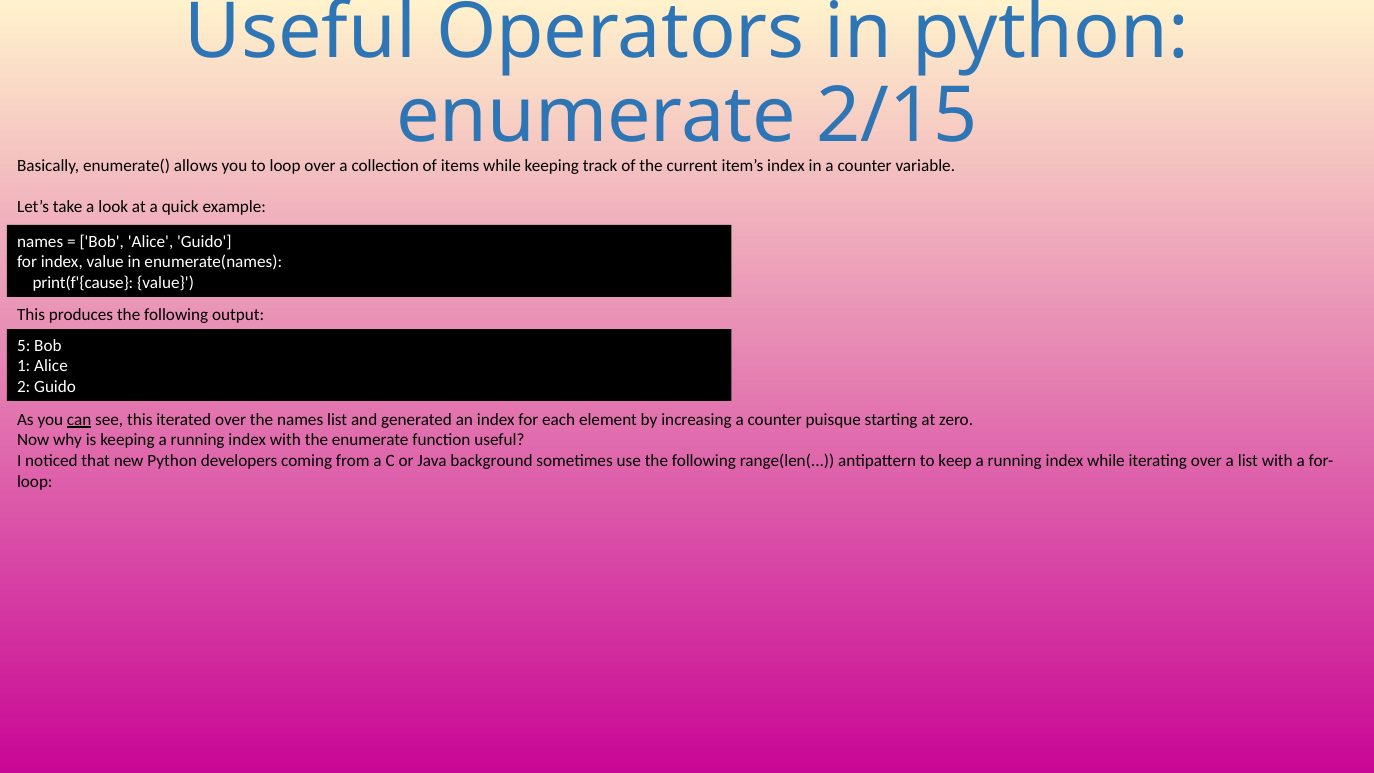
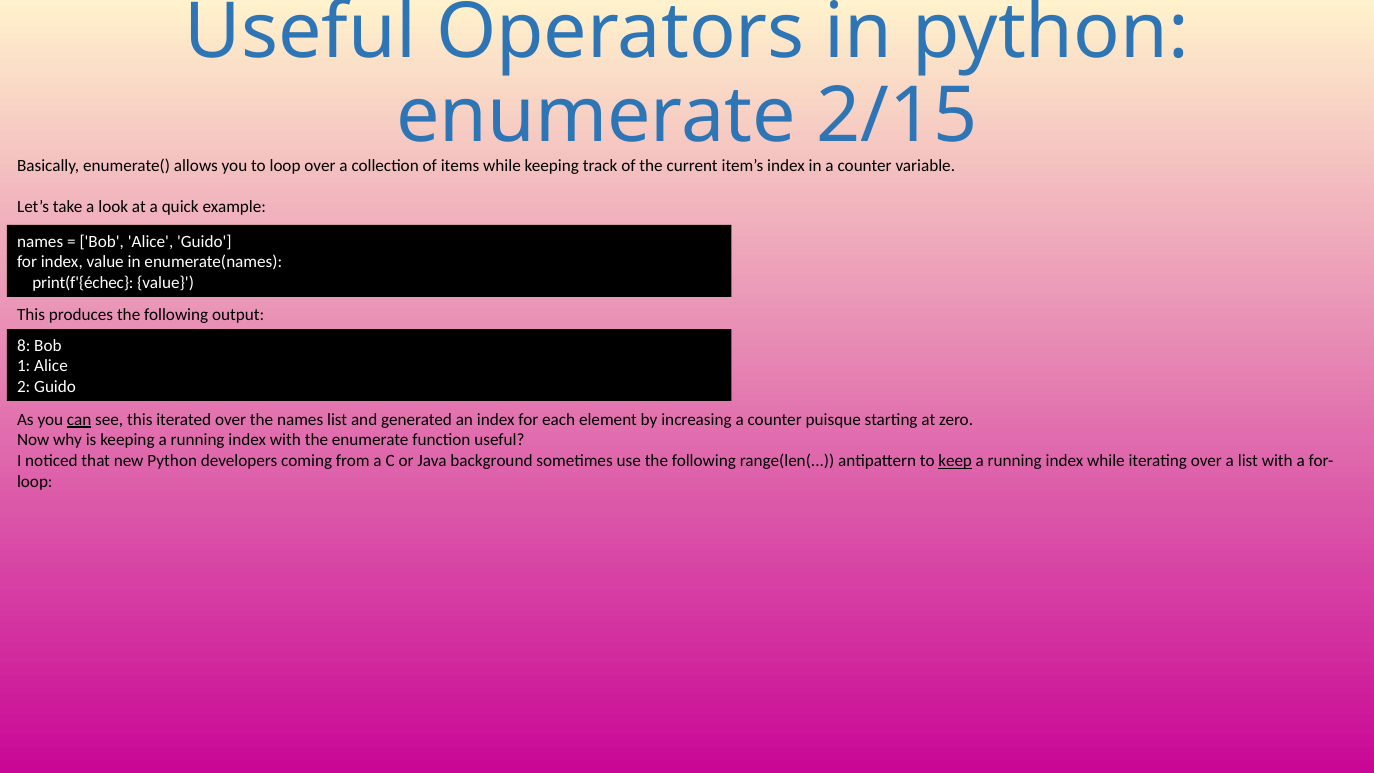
print(f'{cause: print(f'{cause -> print(f'{échec
5: 5 -> 8
keep underline: none -> present
